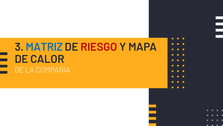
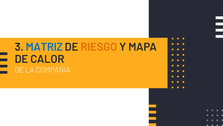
RIESGO colour: red -> orange
